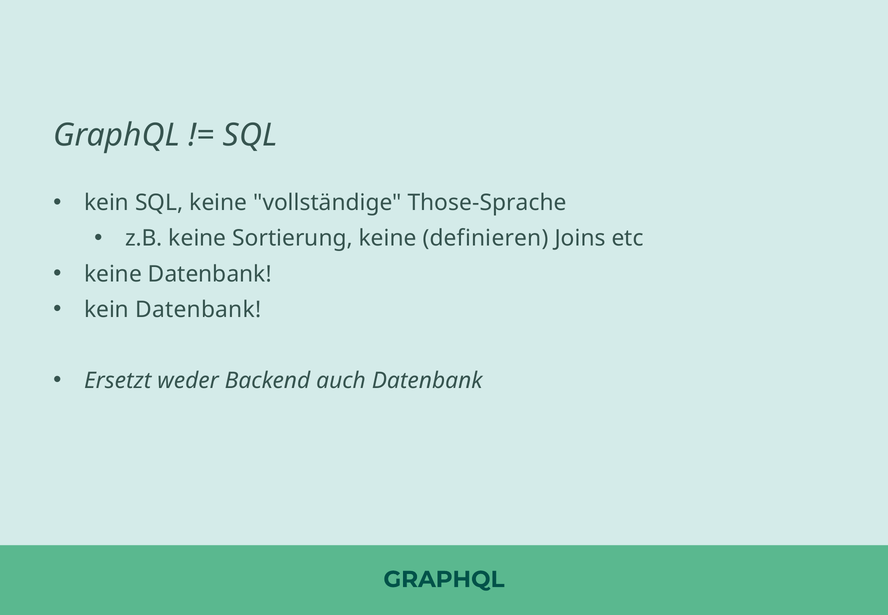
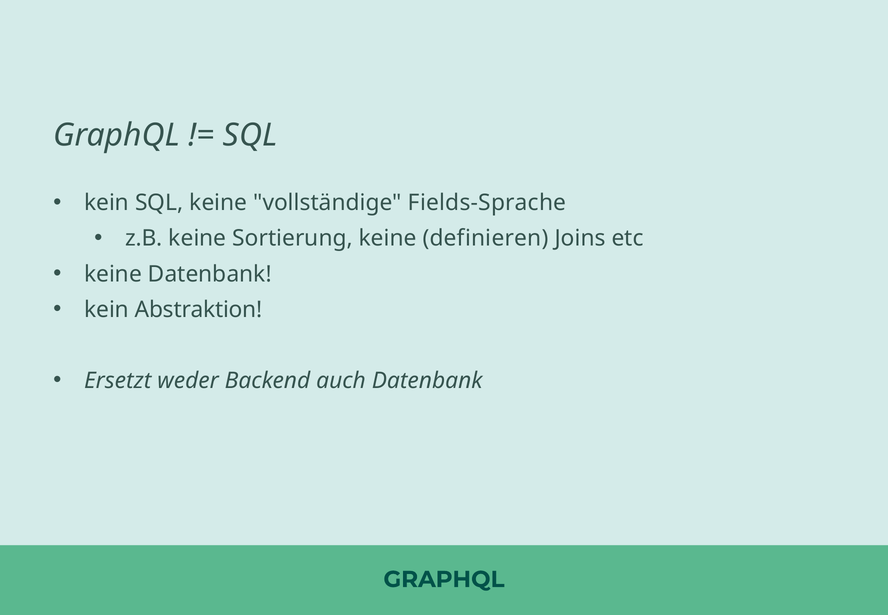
Those-Sprache: Those-Sprache -> Fields-Sprache
kein Datenbank: Datenbank -> Abstraktion
